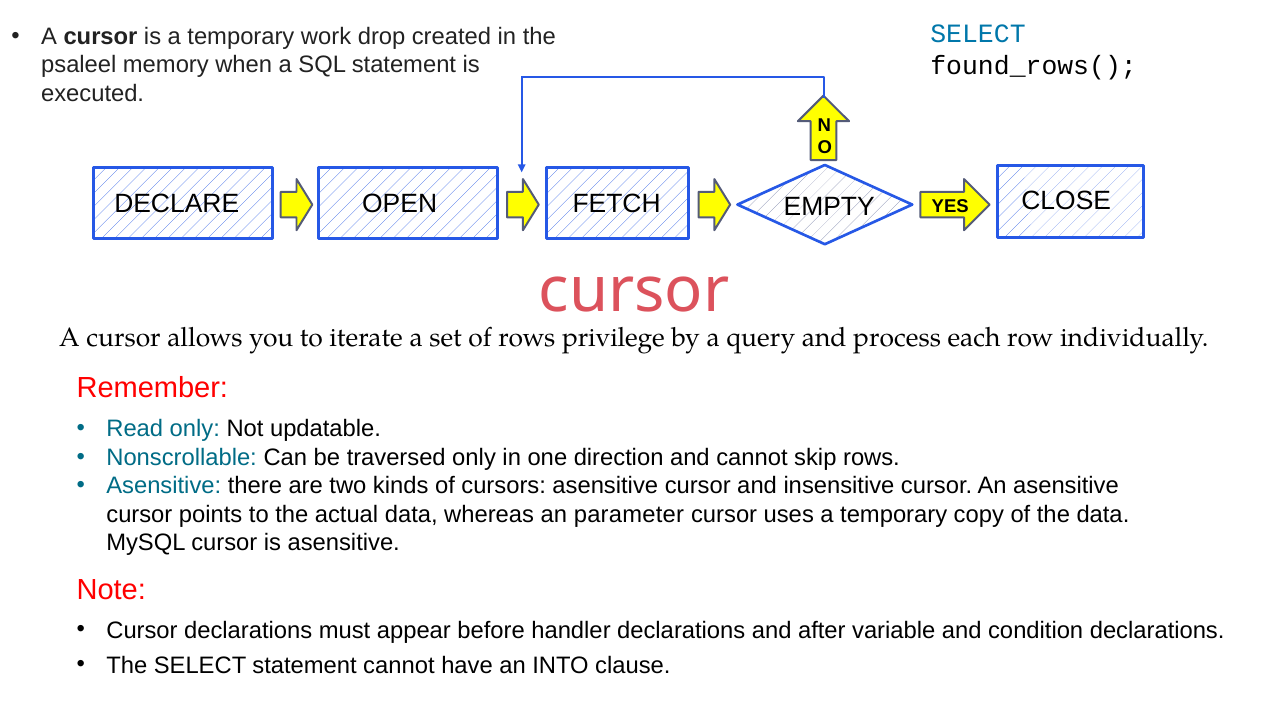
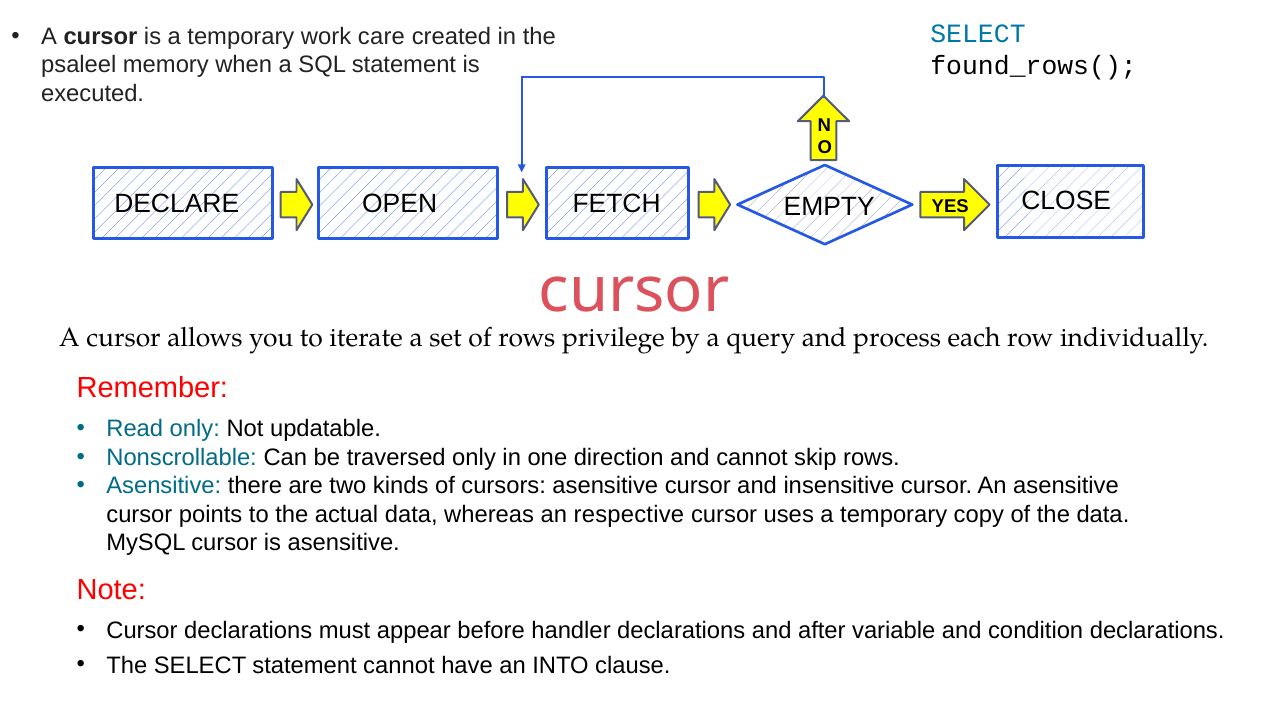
drop: drop -> care
parameter: parameter -> respective
